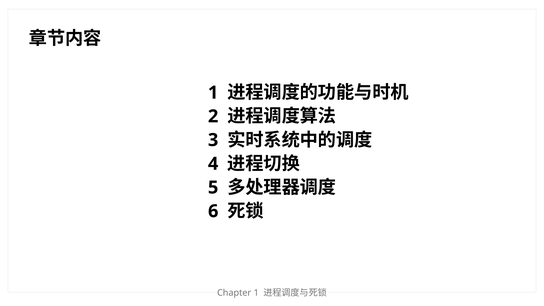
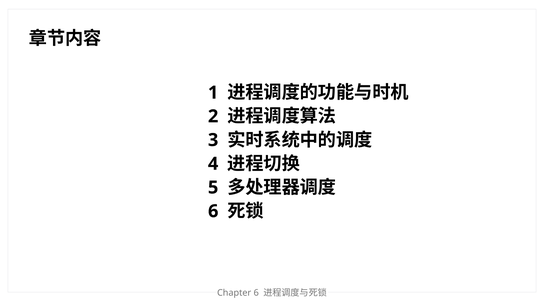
Chapter 1: 1 -> 6
